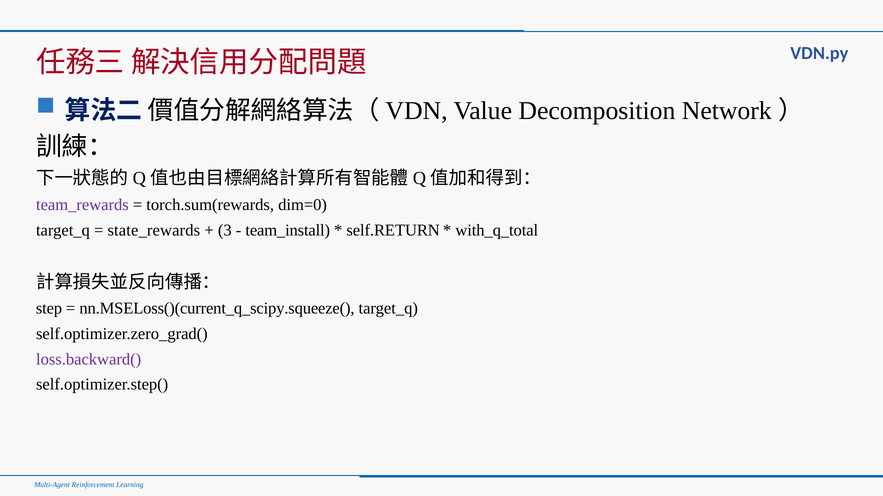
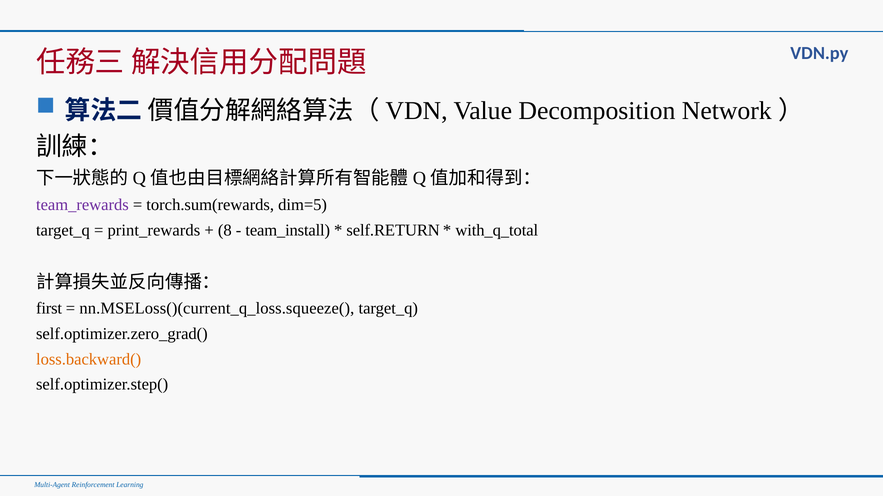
dim=0: dim=0 -> dim=5
state_rewards: state_rewards -> print_rewards
3: 3 -> 8
step: step -> first
nn.MSELoss()(current_q_scipy.squeeze(: nn.MSELoss()(current_q_scipy.squeeze( -> nn.MSELoss()(current_q_loss.squeeze(
loss.backward( colour: purple -> orange
